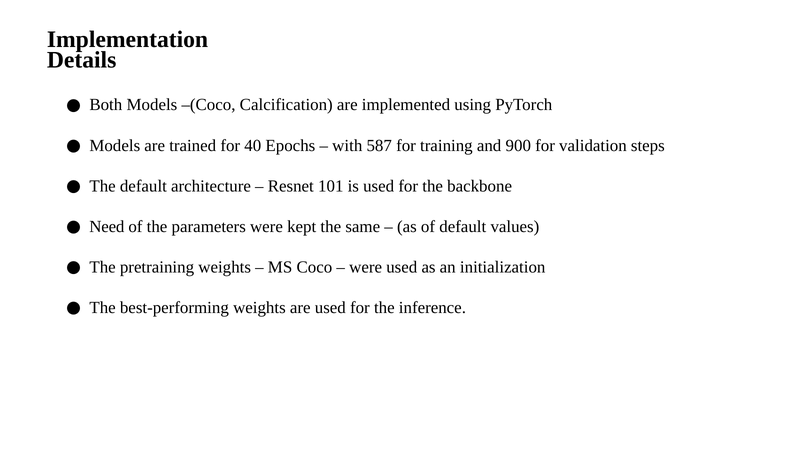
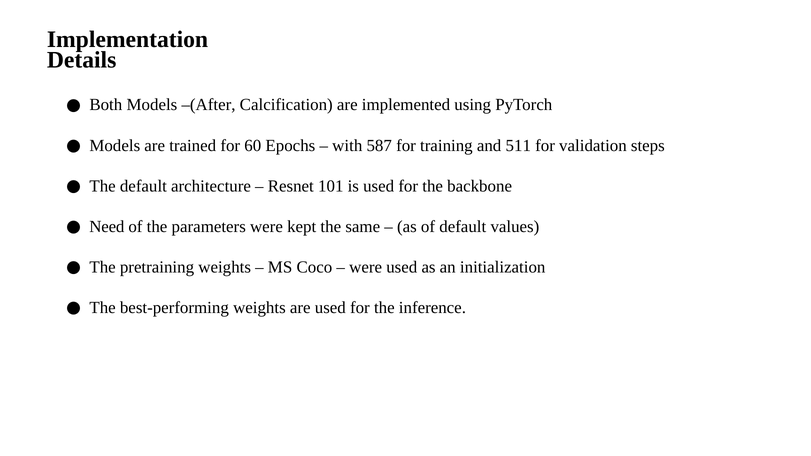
–(Coco: –(Coco -> –(After
40: 40 -> 60
900: 900 -> 511
